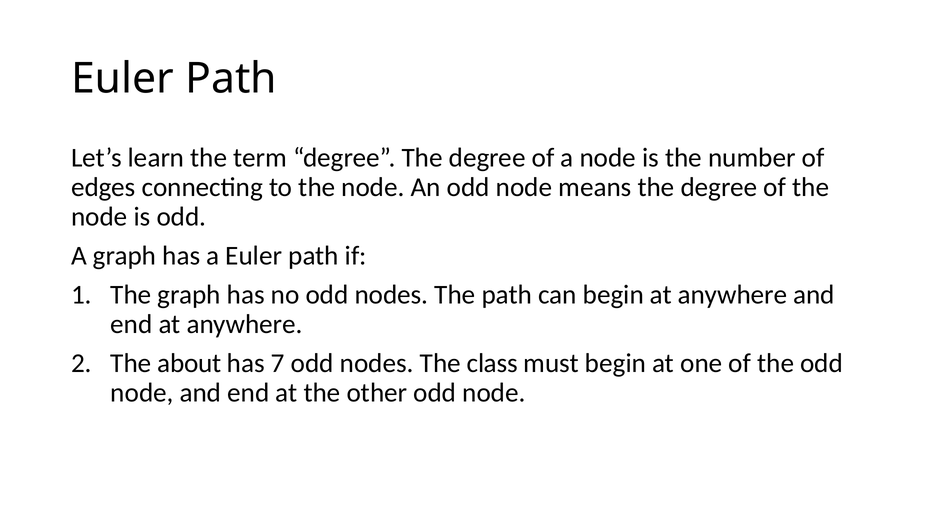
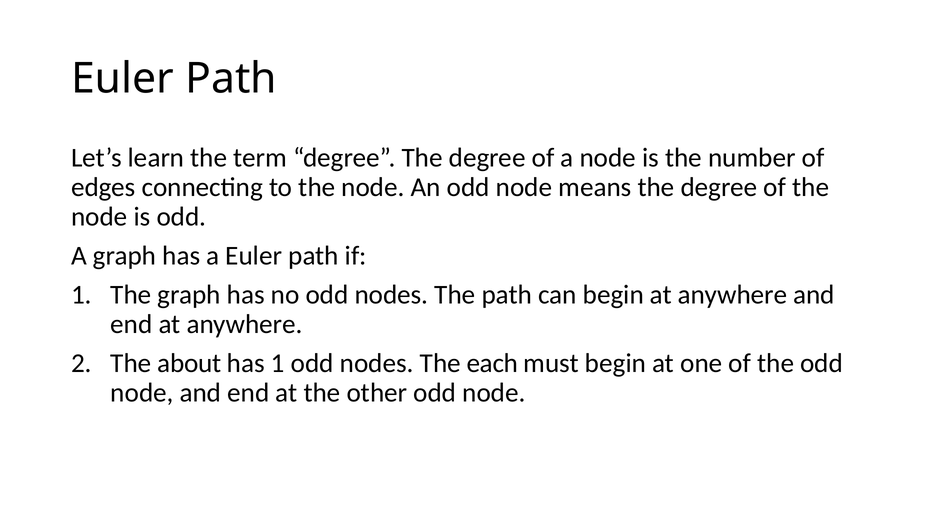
has 7: 7 -> 1
class: class -> each
